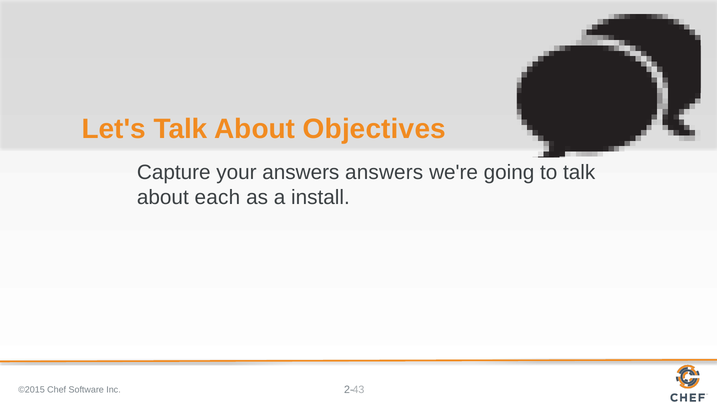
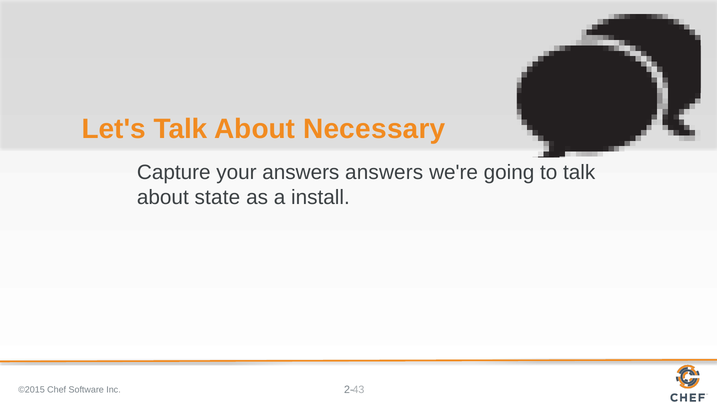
Objectives: Objectives -> Necessary
each: each -> state
